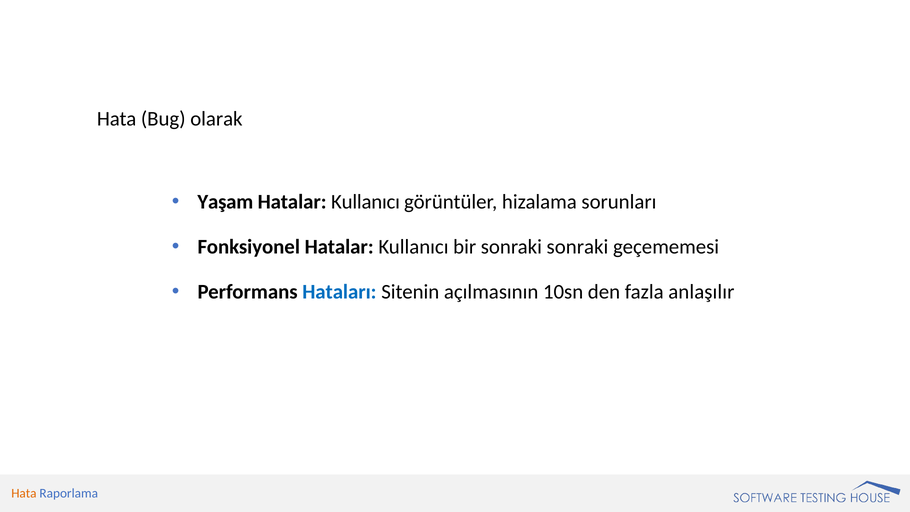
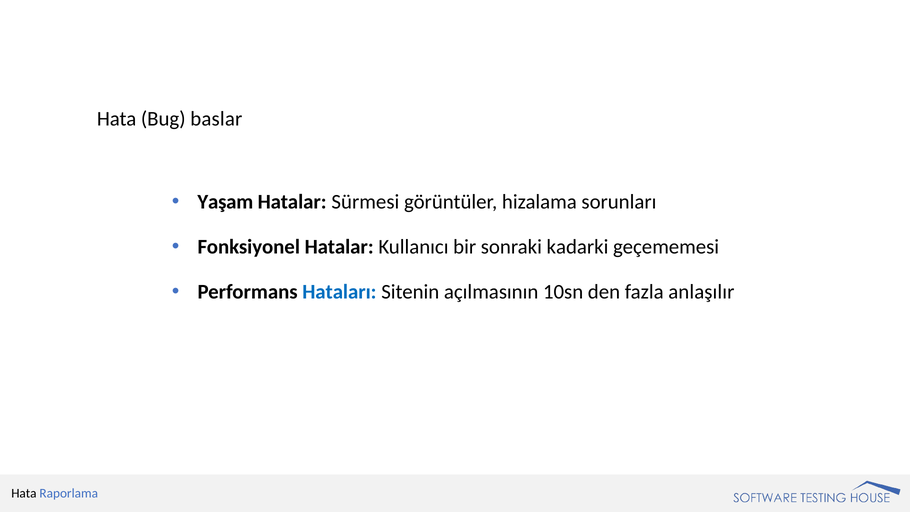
olarak: olarak -> baslar
Kullanıcı at (366, 202): Kullanıcı -> Sürmesi
sonraki sonraki: sonraki -> kadarki
Hata at (24, 493) colour: orange -> black
